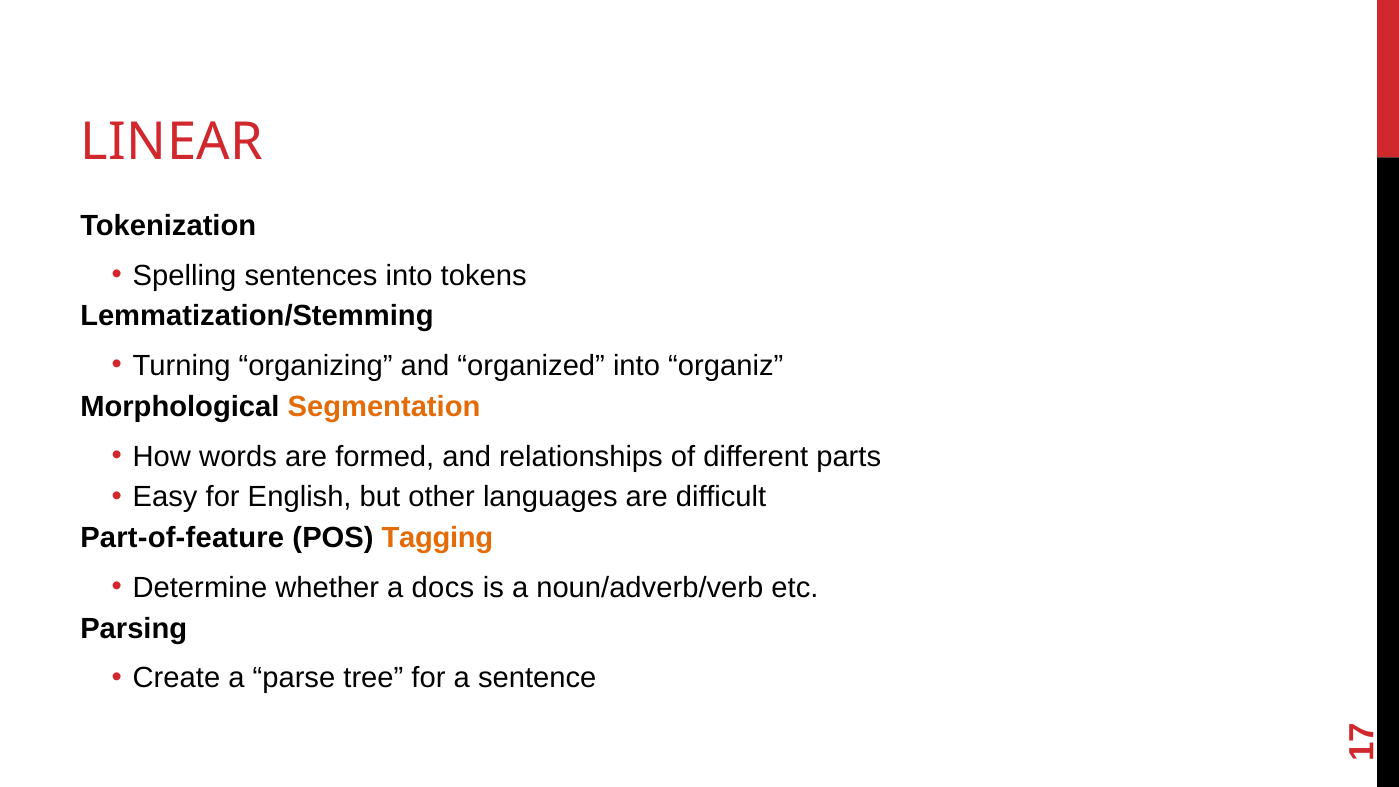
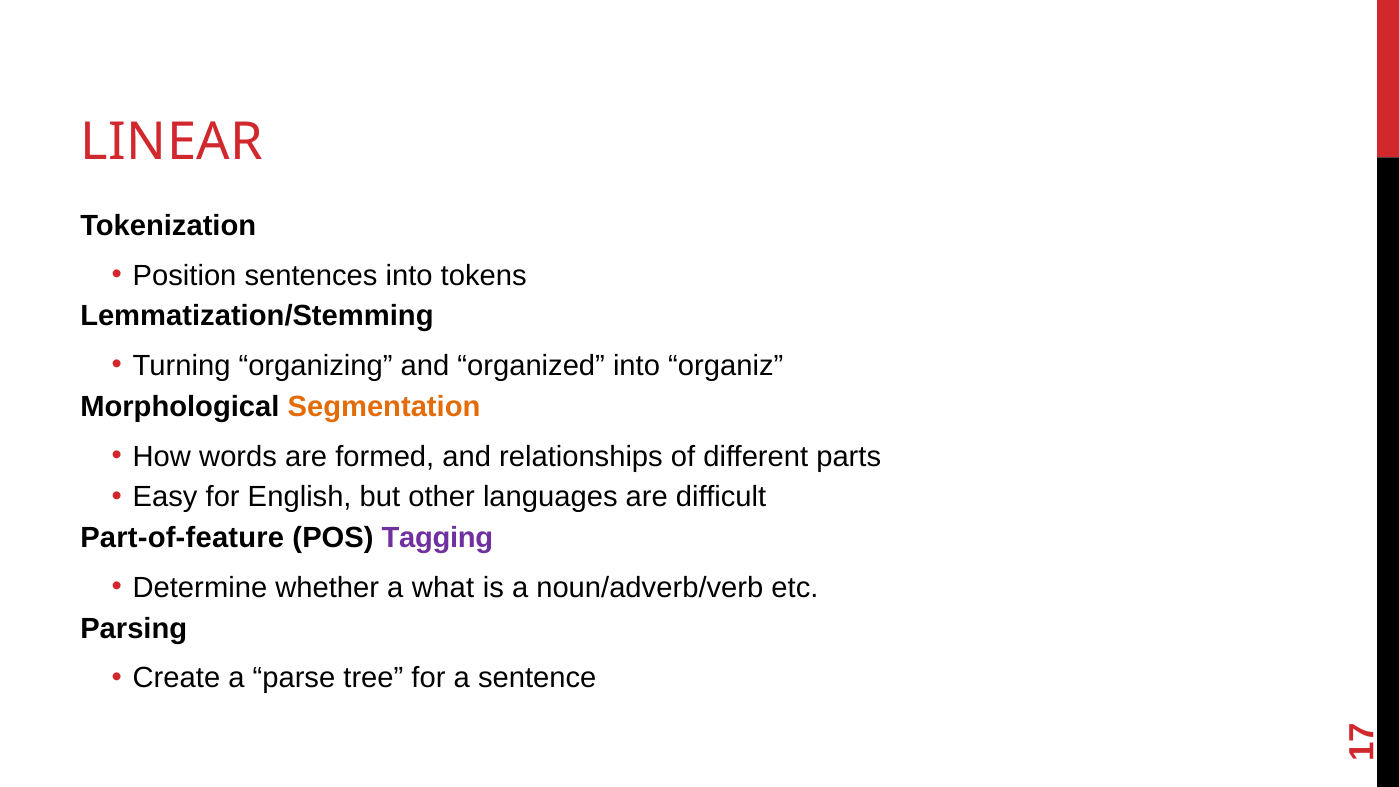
Spelling: Spelling -> Position
Tagging colour: orange -> purple
docs: docs -> what
